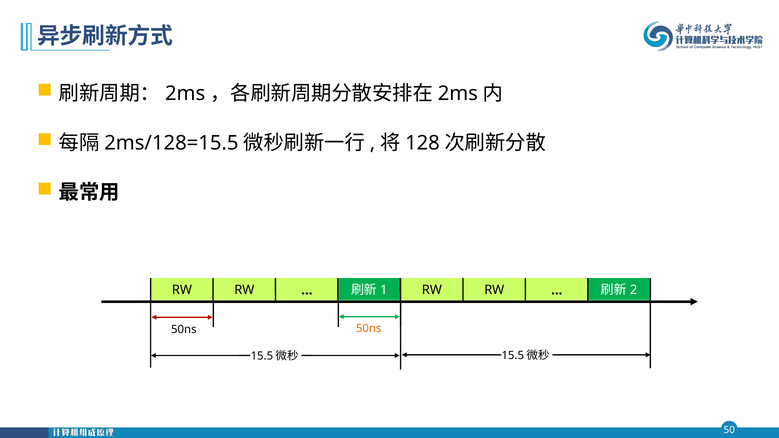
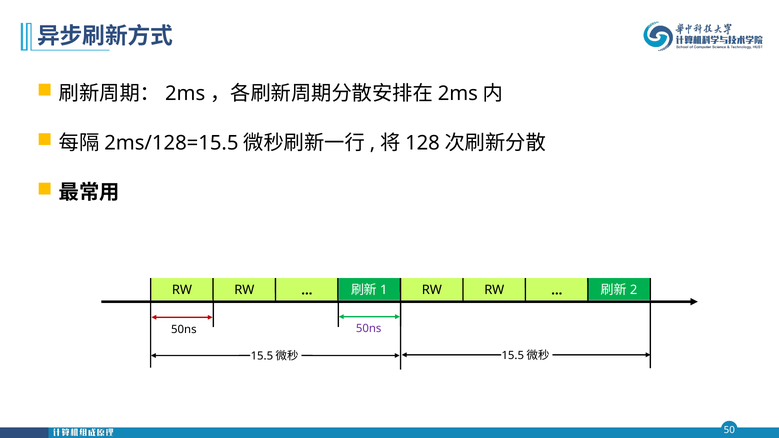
50ns at (369, 329) colour: orange -> purple
